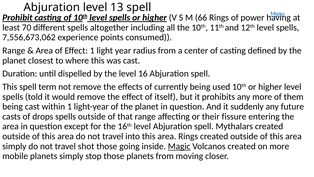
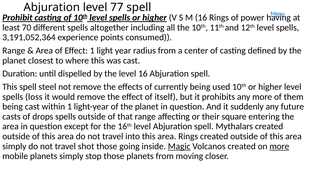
13: 13 -> 77
M 66: 66 -> 16
7,556,673,062: 7,556,673,062 -> 3,191,052,364
term: term -> steel
told: told -> loss
fissure: fissure -> square
more at (279, 146) underline: none -> present
